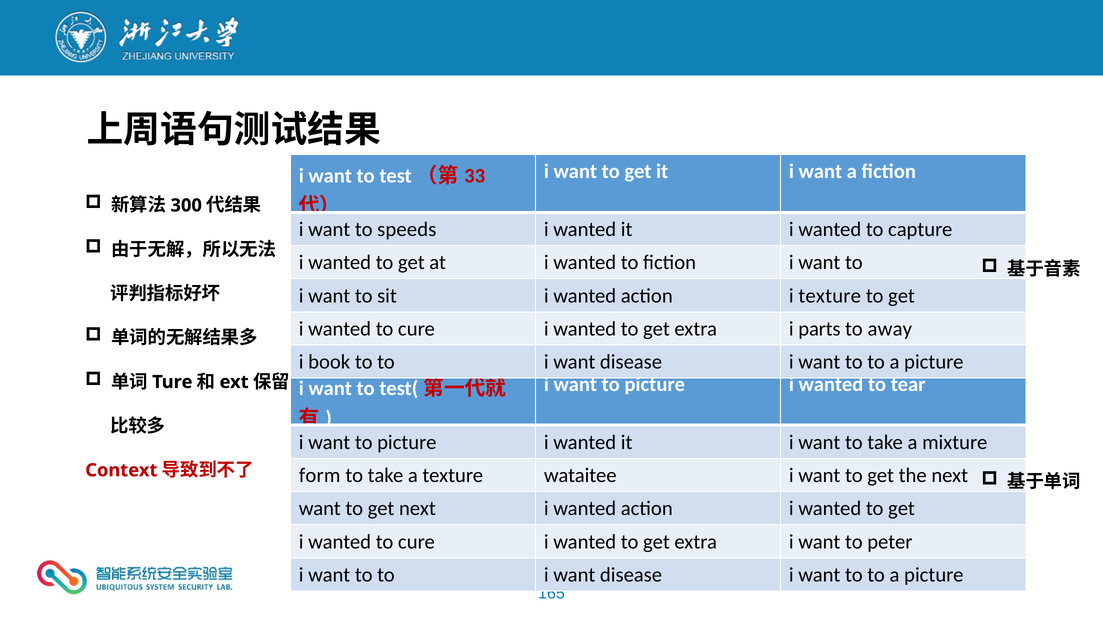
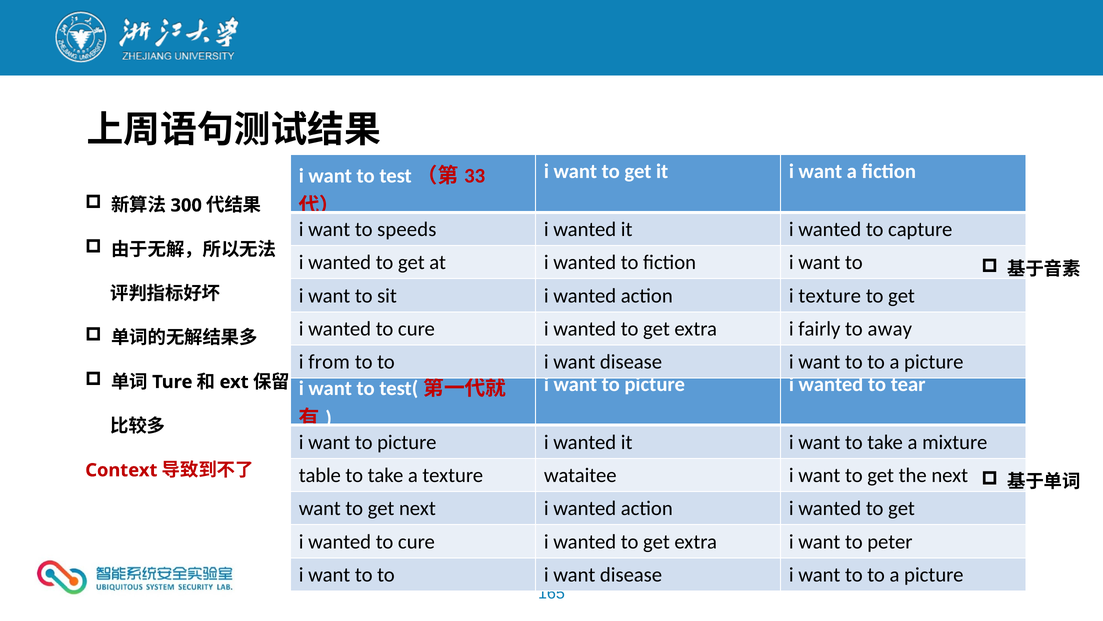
parts: parts -> fairly
book: book -> from
form: form -> table
